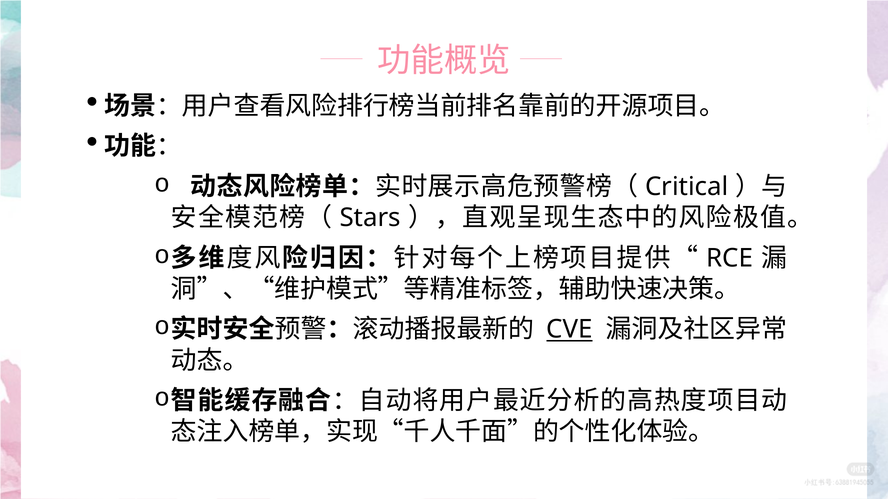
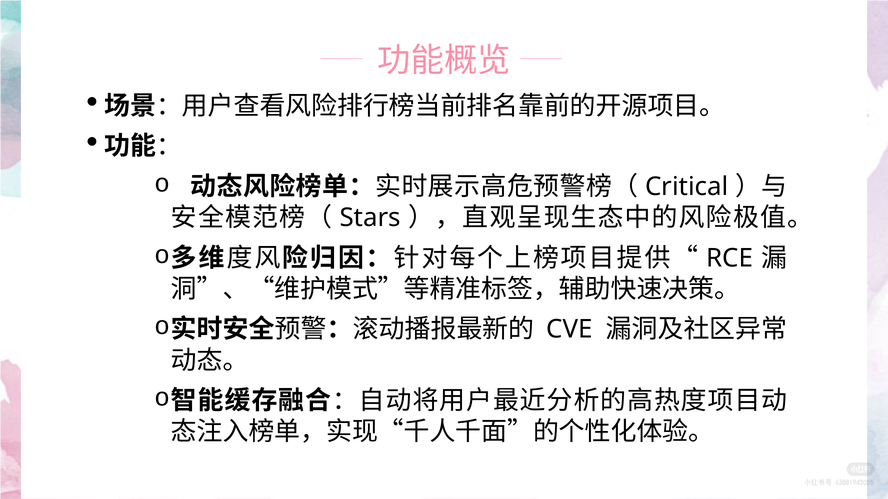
CVE underline: present -> none
